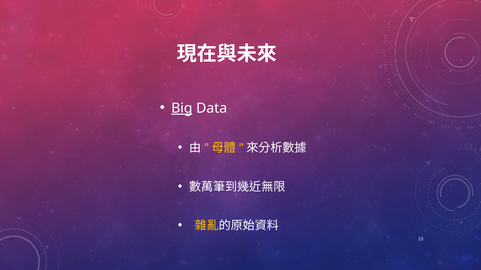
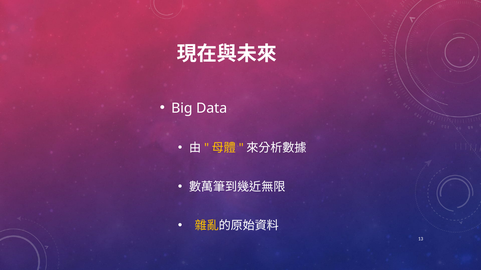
Big underline: present -> none
